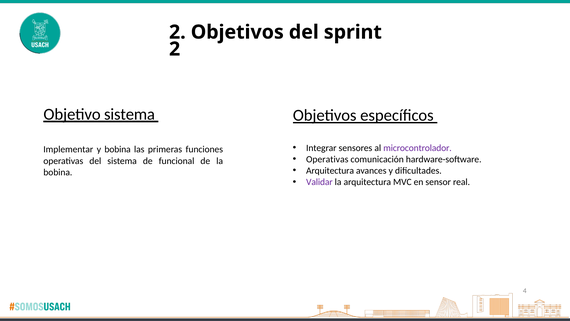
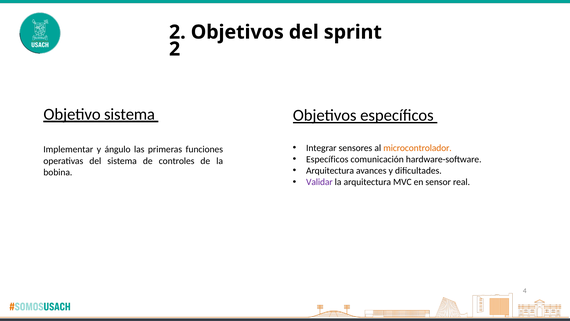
microcontrolador colour: purple -> orange
y bobina: bobina -> ángulo
Operativas at (327, 159): Operativas -> Específicos
funcional: funcional -> controles
